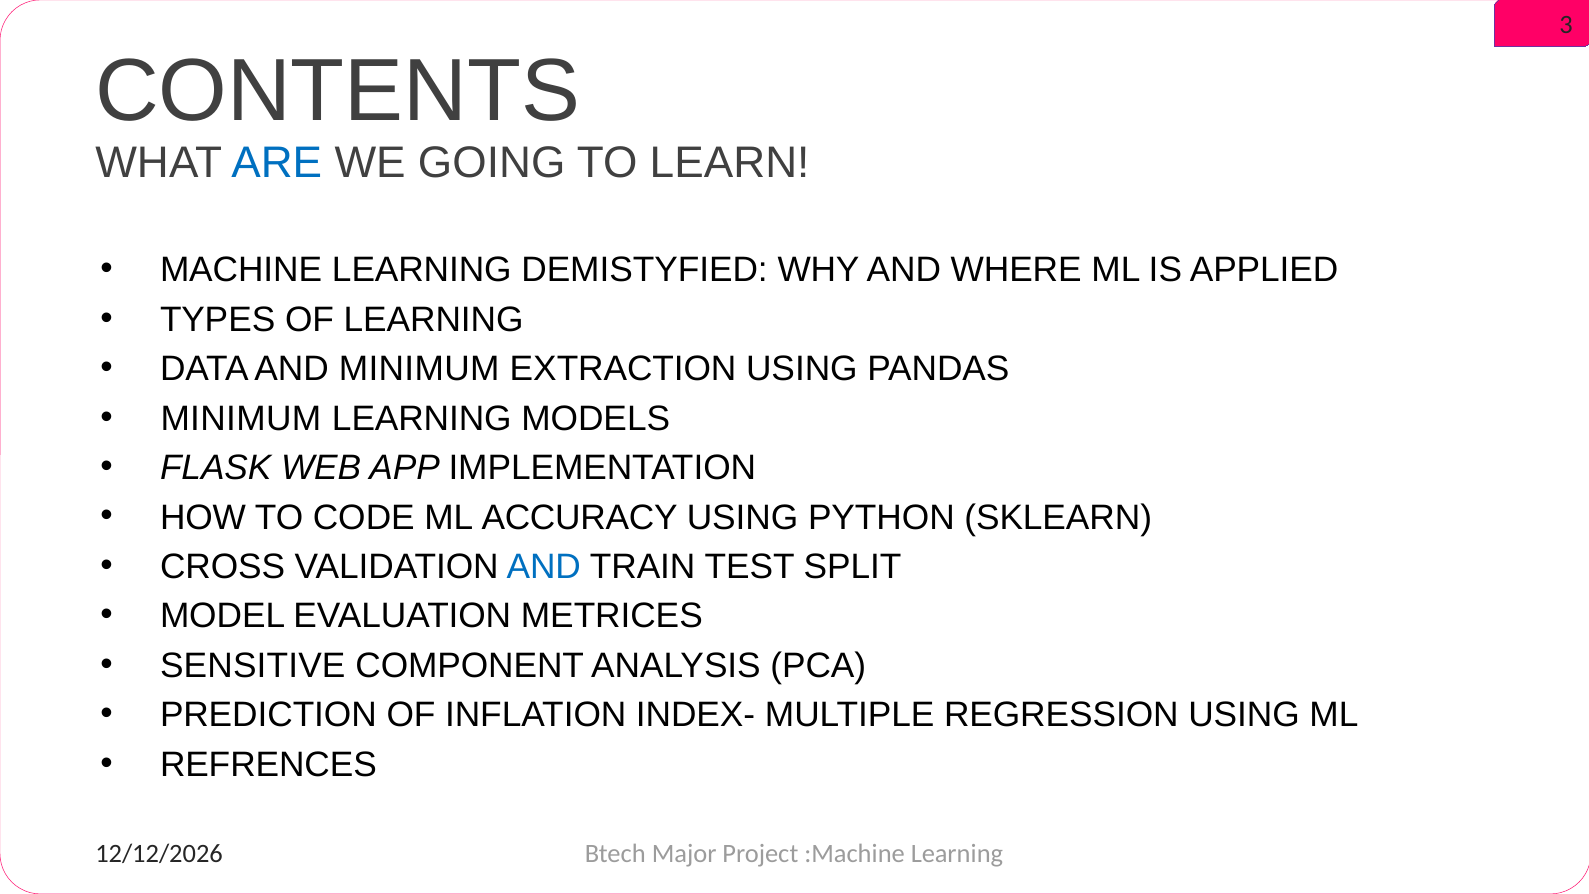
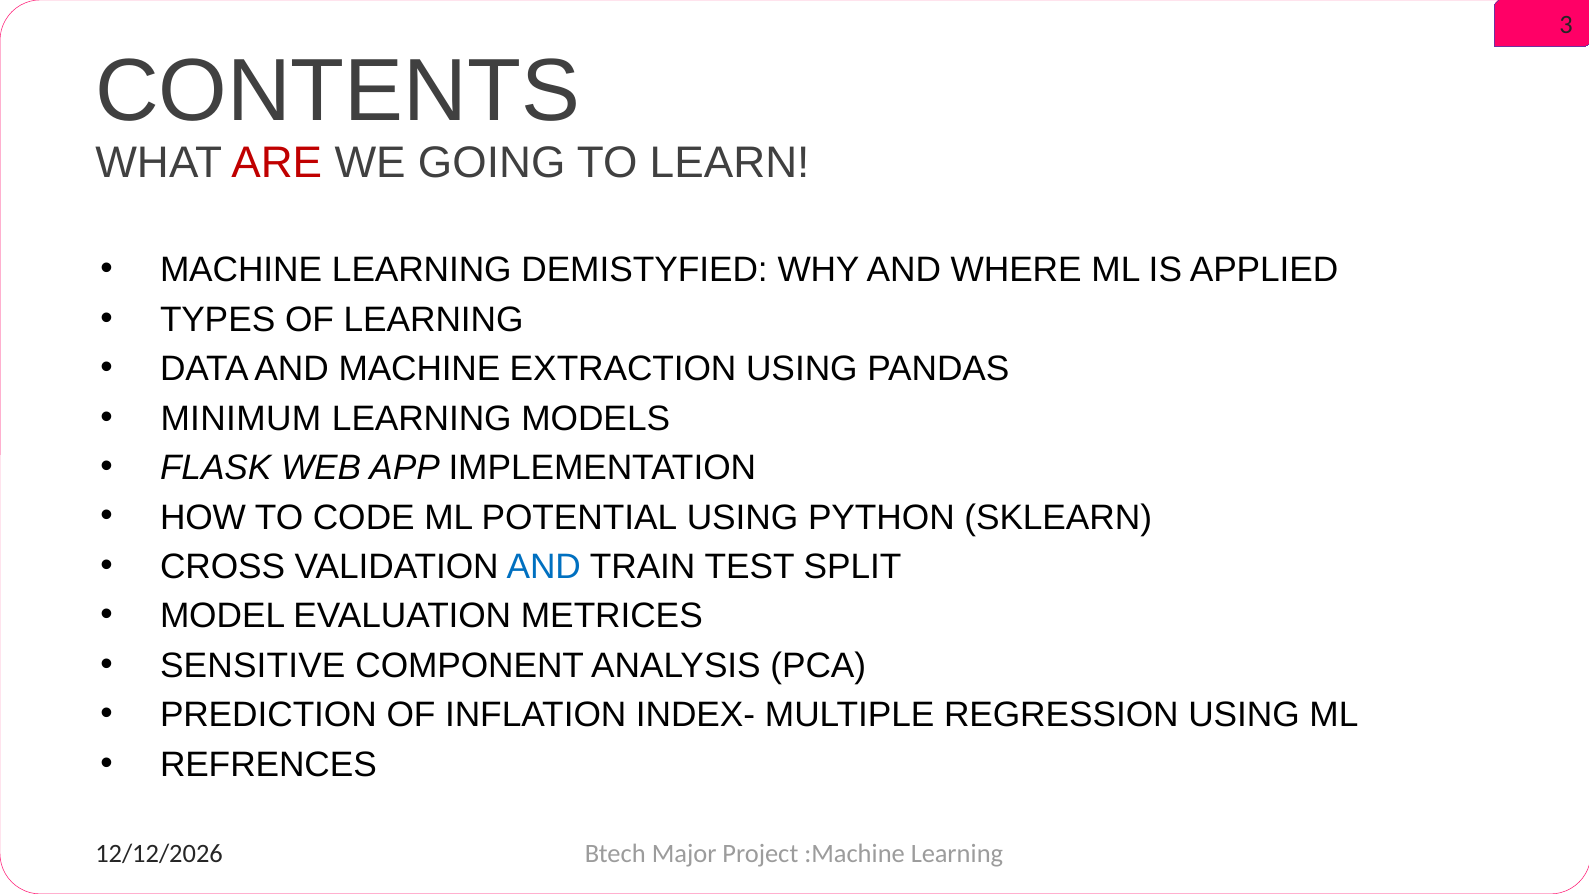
ARE colour: blue -> red
AND MINIMUM: MINIMUM -> MACHINE
ACCURACY: ACCURACY -> POTENTIAL
